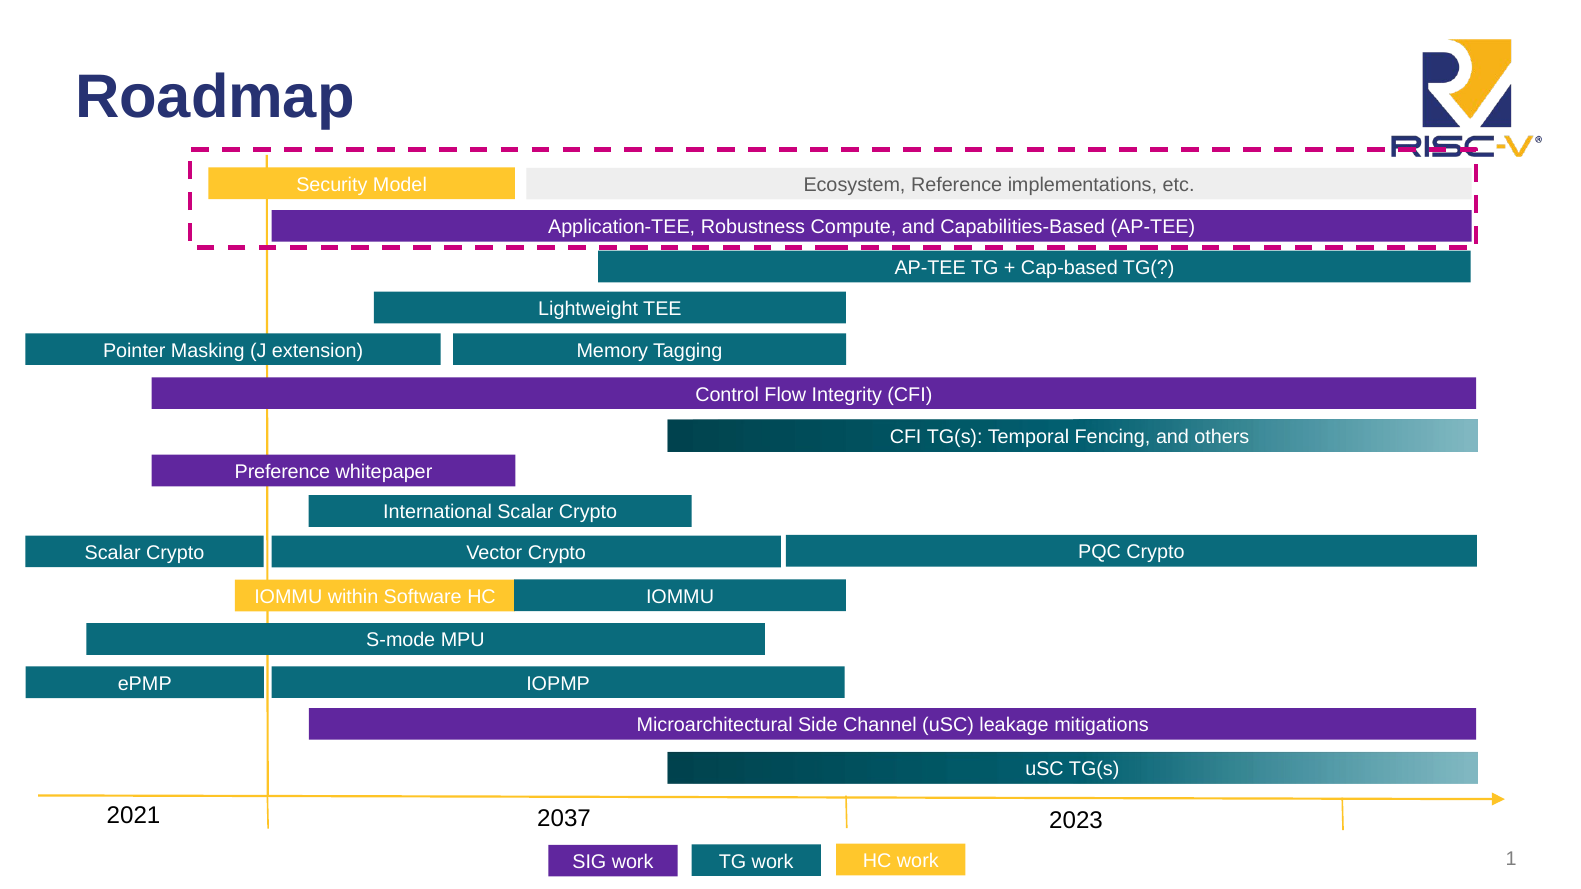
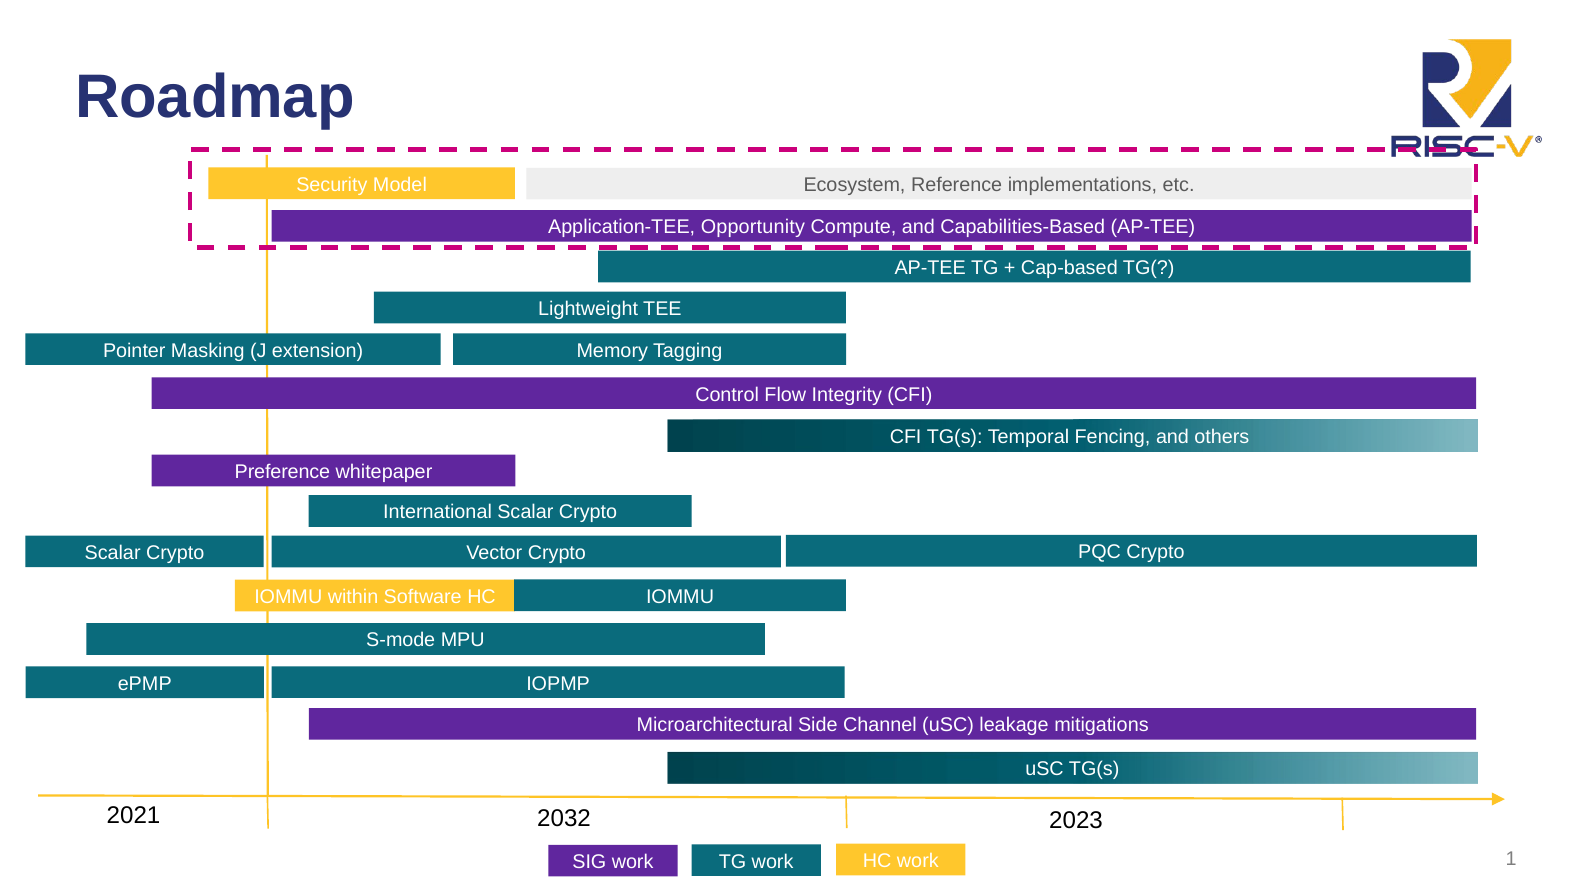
Robustness: Robustness -> Opportunity
2037: 2037 -> 2032
